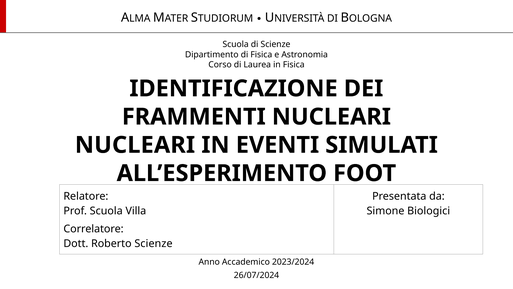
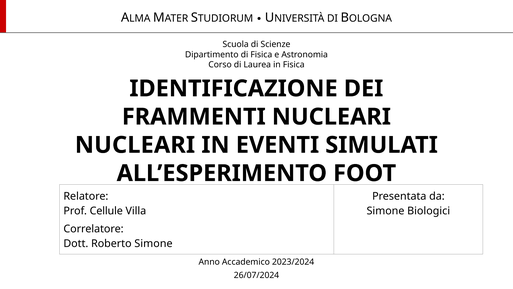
Prof Scuola: Scuola -> Cellule
Roberto Scienze: Scienze -> Simone
